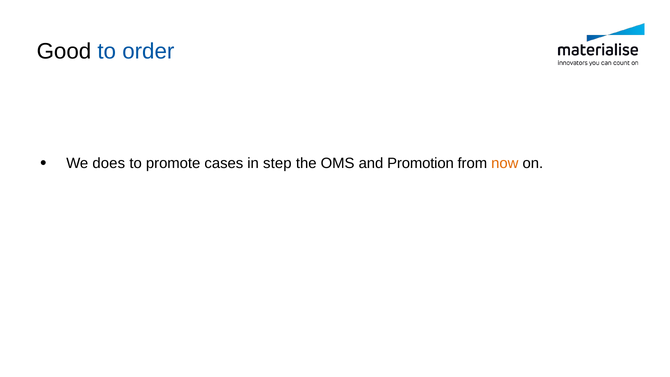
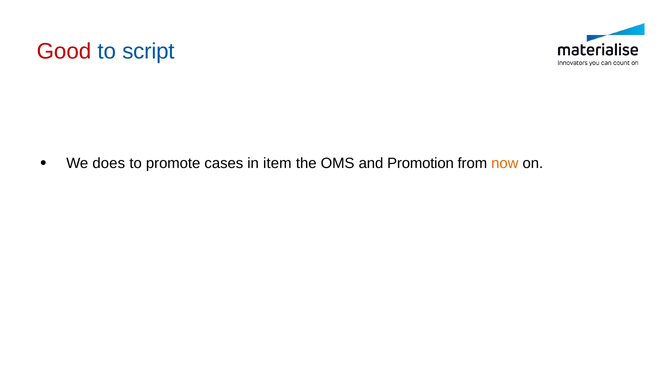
Good colour: black -> red
order: order -> script
step: step -> item
